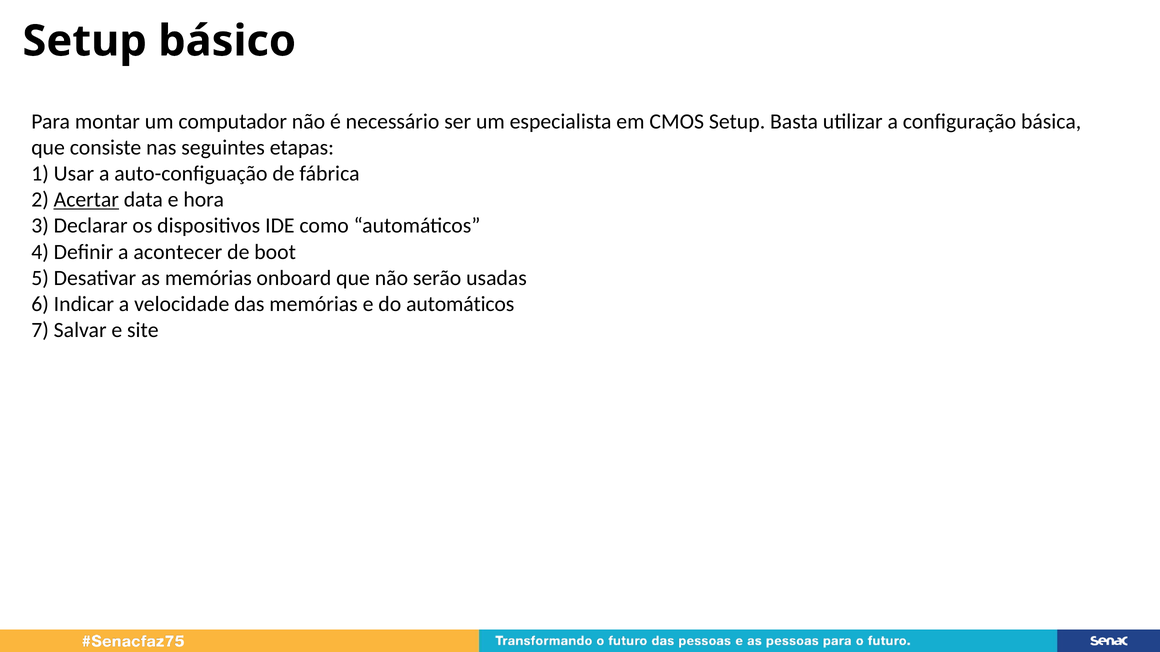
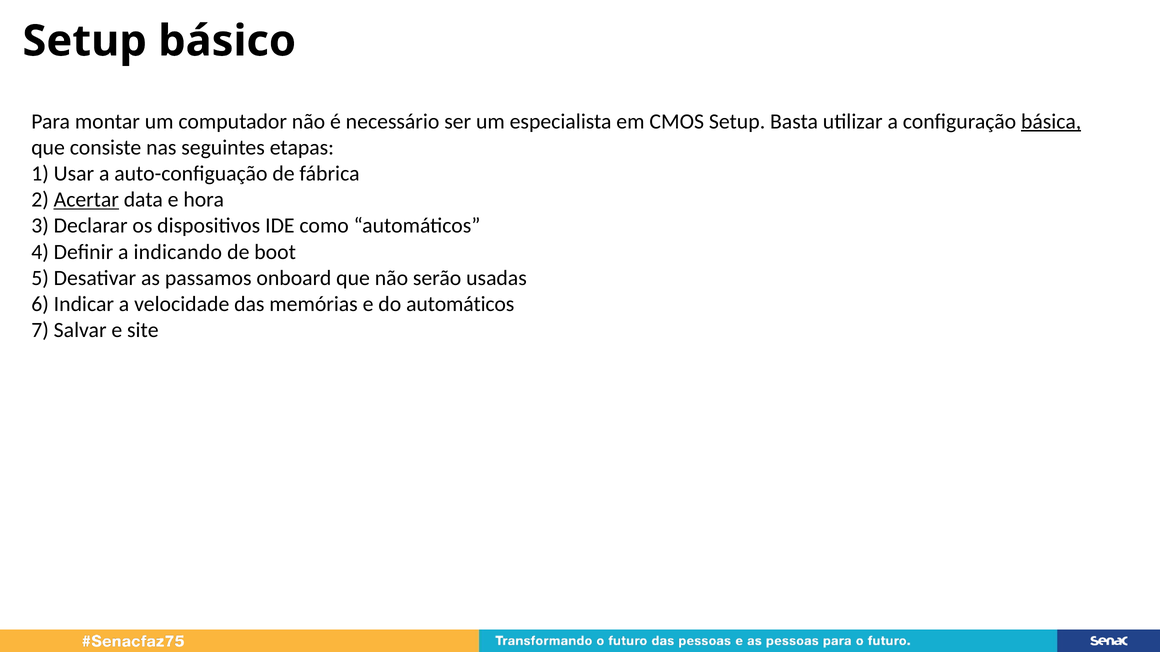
básica underline: none -> present
acontecer: acontecer -> indicando
as memórias: memórias -> passamos
